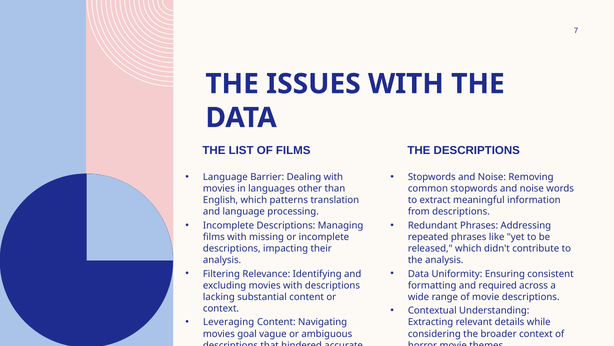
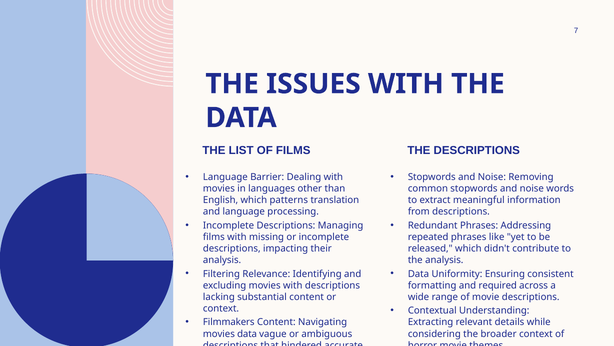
Leveraging: Leveraging -> Filmmakers
movies goal: goal -> data
